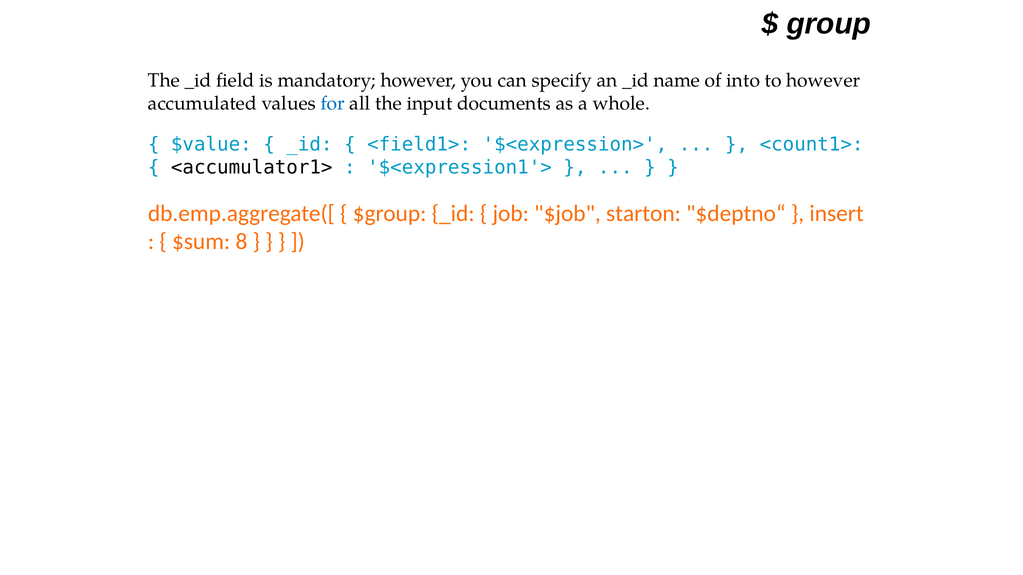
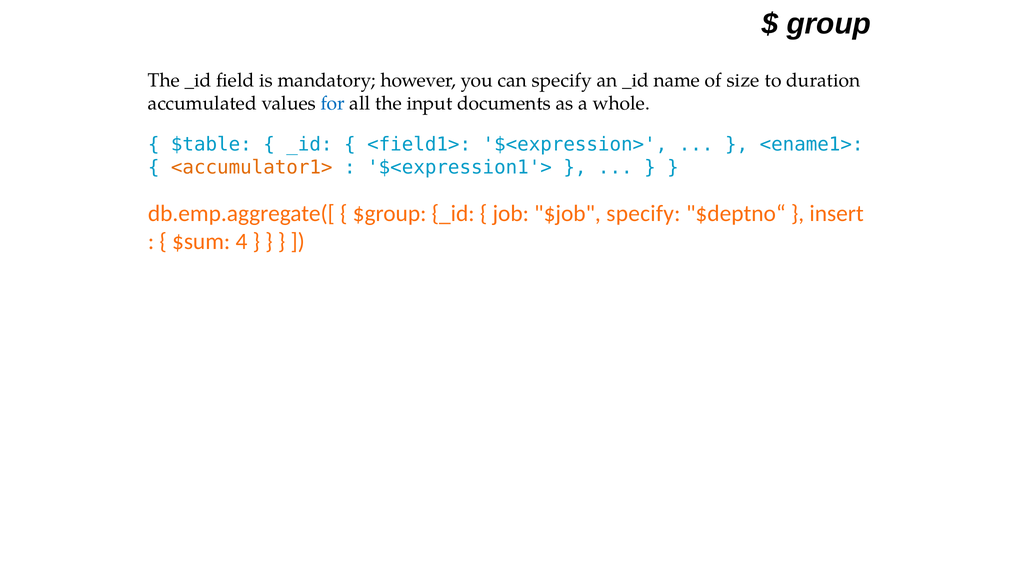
into: into -> size
to however: however -> duration
$value: $value -> $table
<count1>: <count1> -> <ename1>
<accumulator1> colour: black -> orange
$job starton: starton -> specify
8: 8 -> 4
